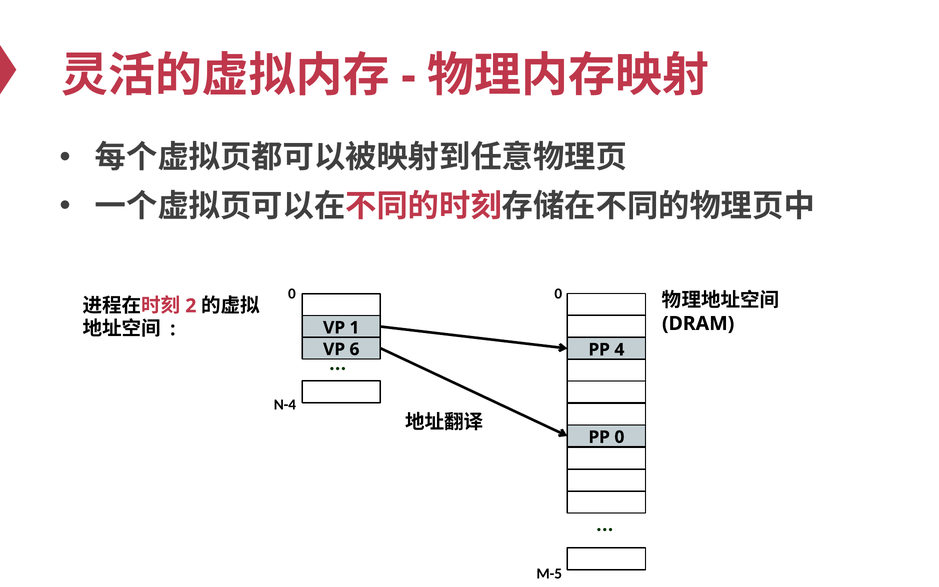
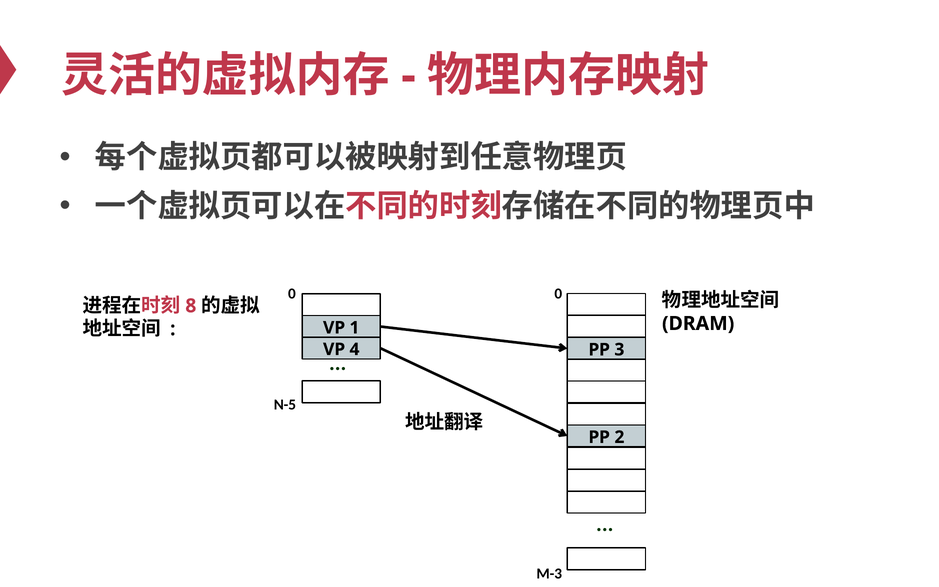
2: 2 -> 8
6: 6 -> 4
4: 4 -> 3
N-4: N-4 -> N-5
PP 0: 0 -> 2
M-5: M-5 -> M-3
